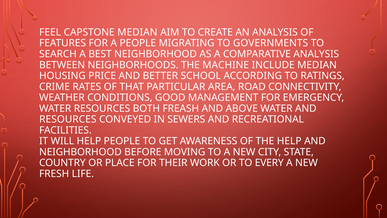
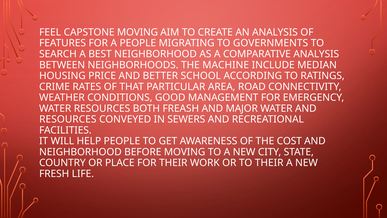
CAPSTONE MEDIAN: MEDIAN -> MOVING
ABOVE: ABOVE -> MAJOR
THE HELP: HELP -> COST
TO EVERY: EVERY -> THEIR
